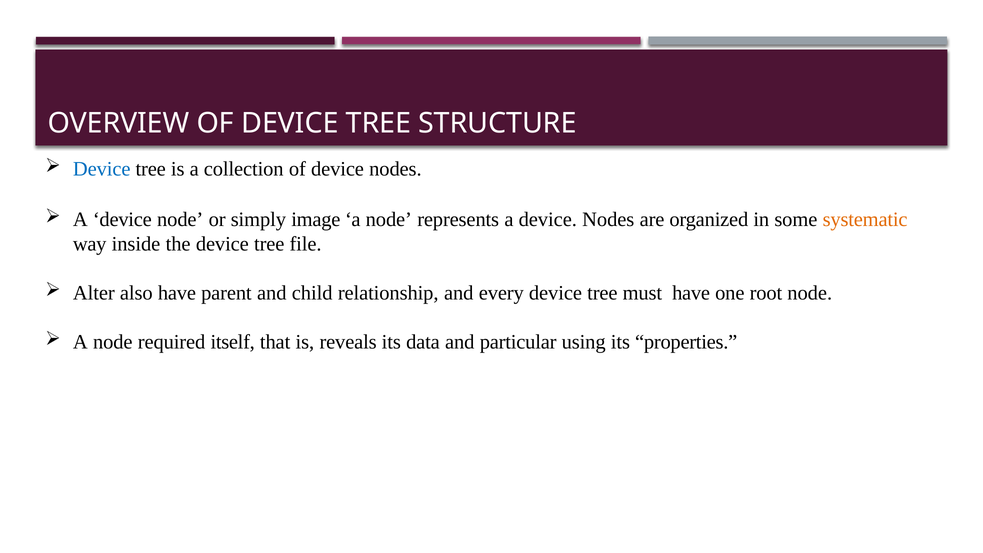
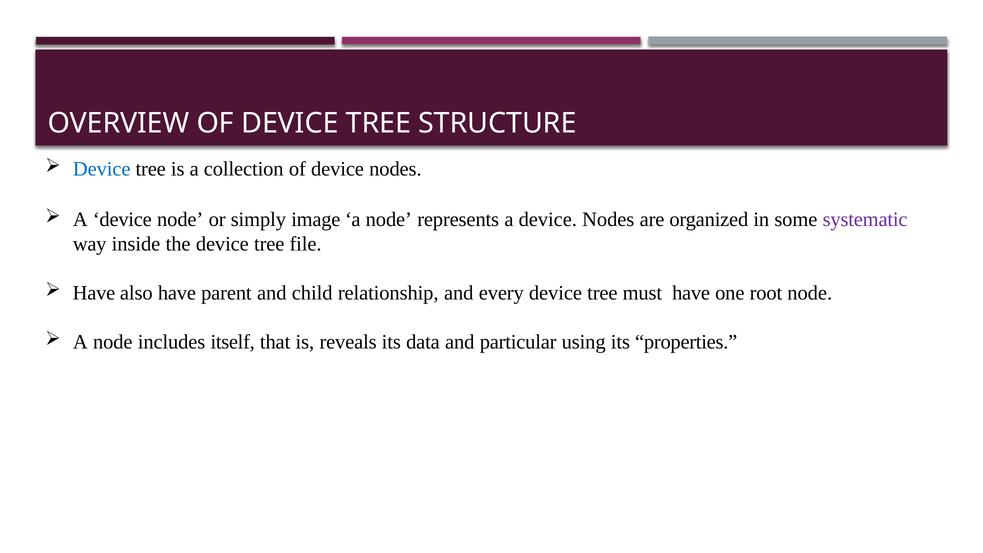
systematic colour: orange -> purple
Alter at (94, 293): Alter -> Have
required: required -> includes
